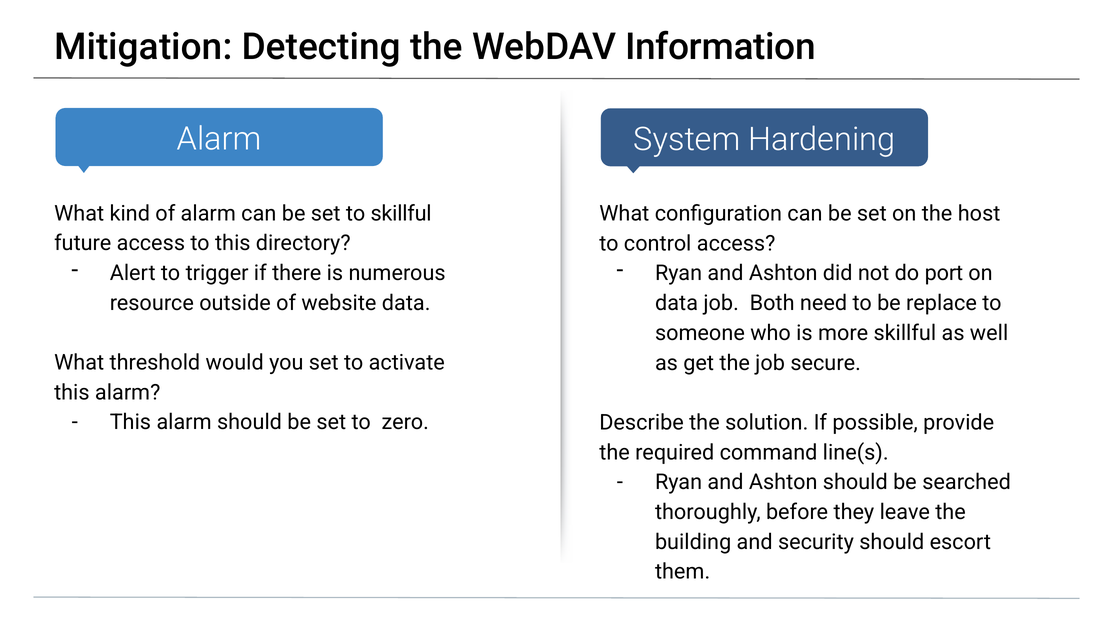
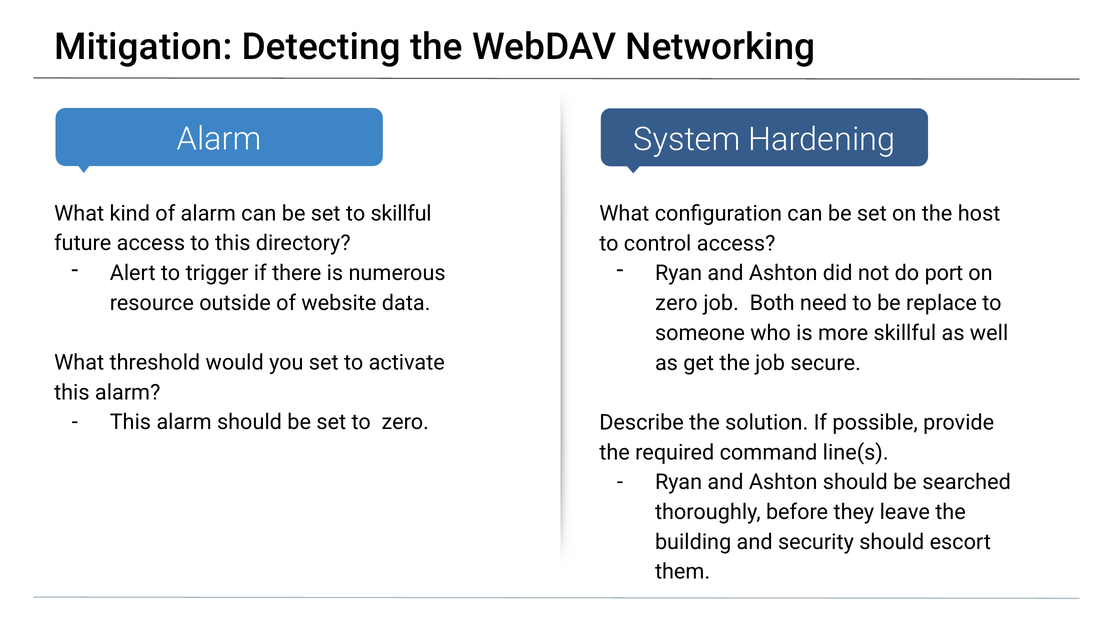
Information: Information -> Networking
data at (677, 303): data -> zero
